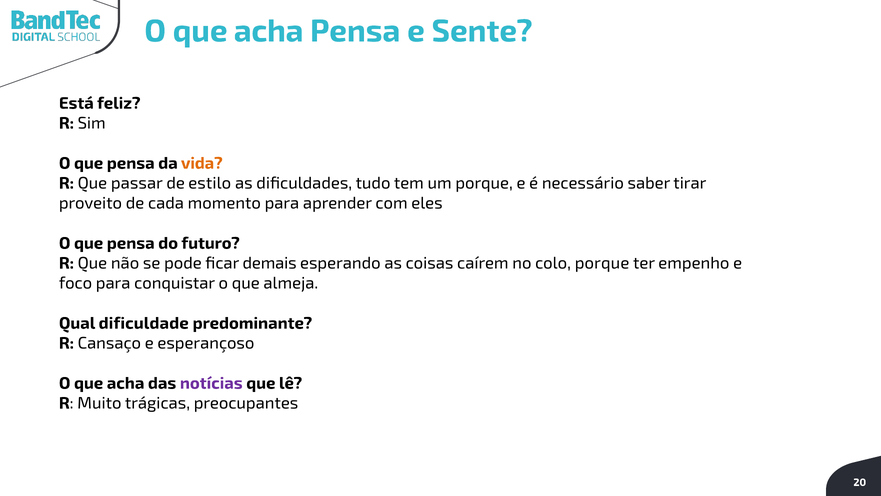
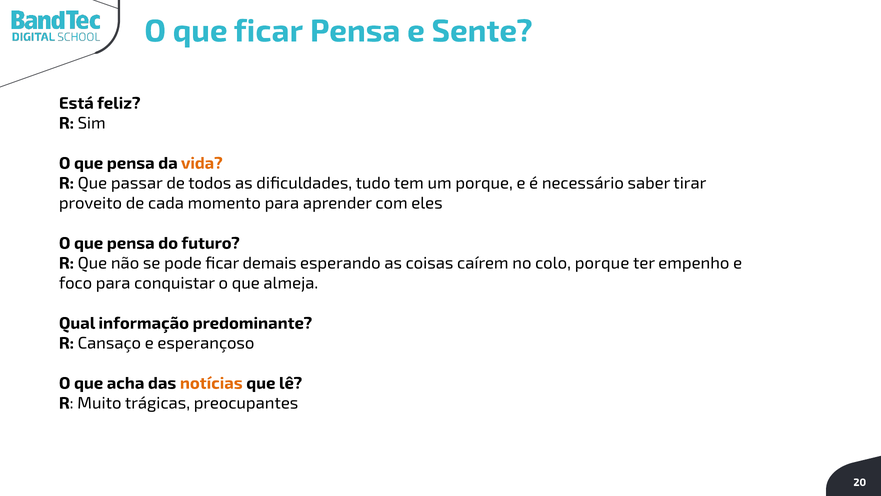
acha at (269, 31): acha -> ficar
estilo: estilo -> todos
dificuldade: dificuldade -> informação
notícias colour: purple -> orange
